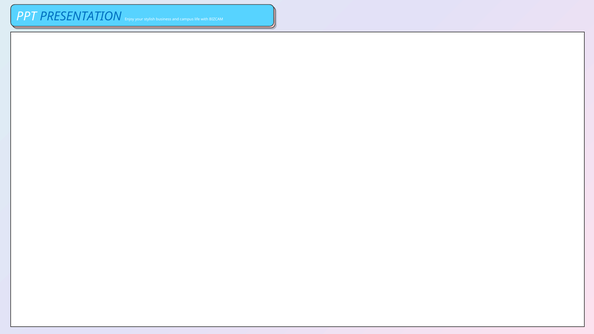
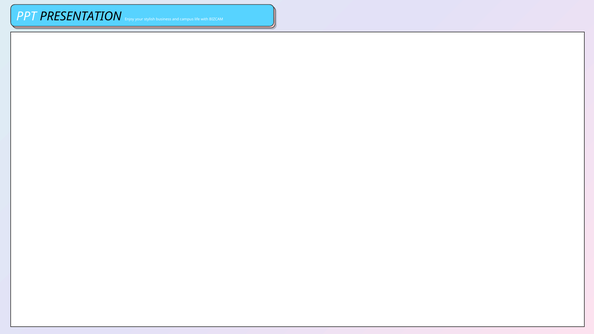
PRESENTATION colour: blue -> black
